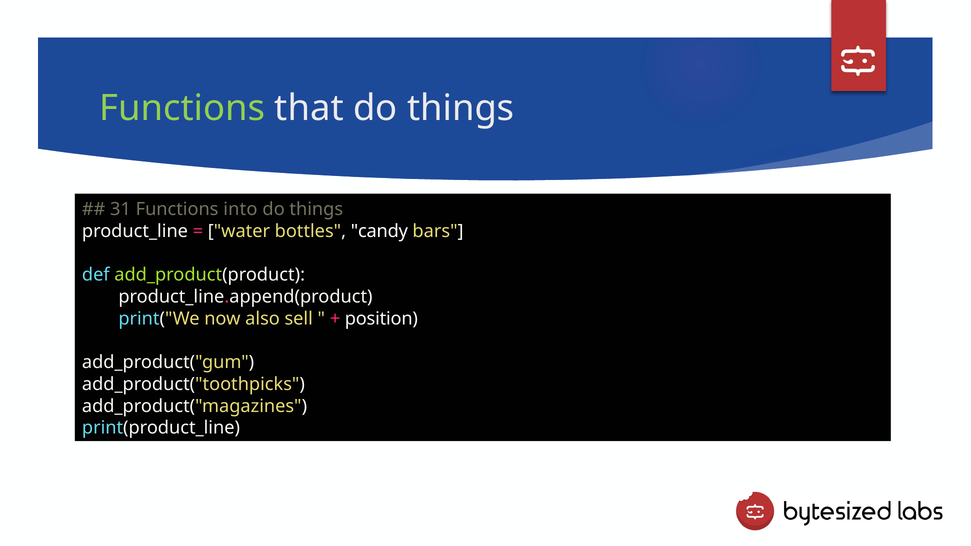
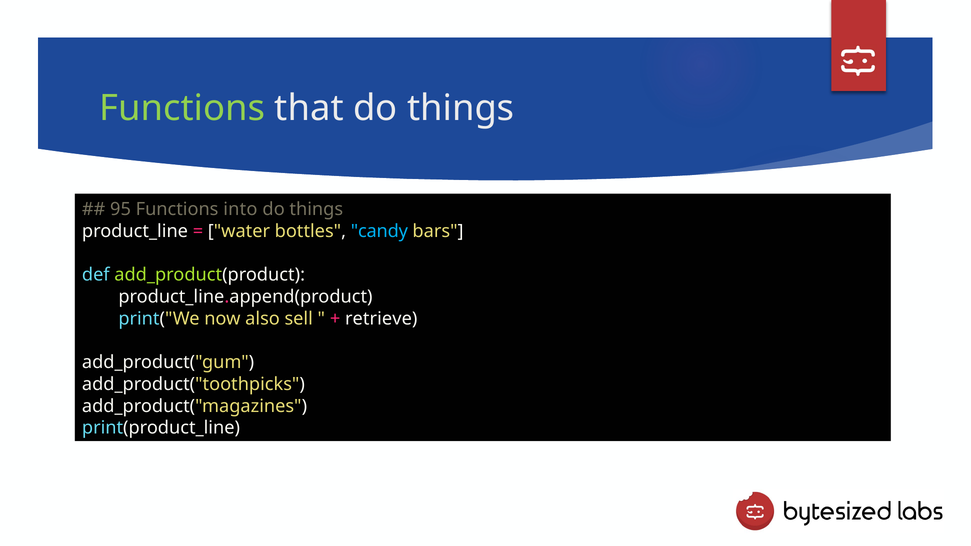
31: 31 -> 95
candy colour: white -> light blue
position: position -> retrieve
